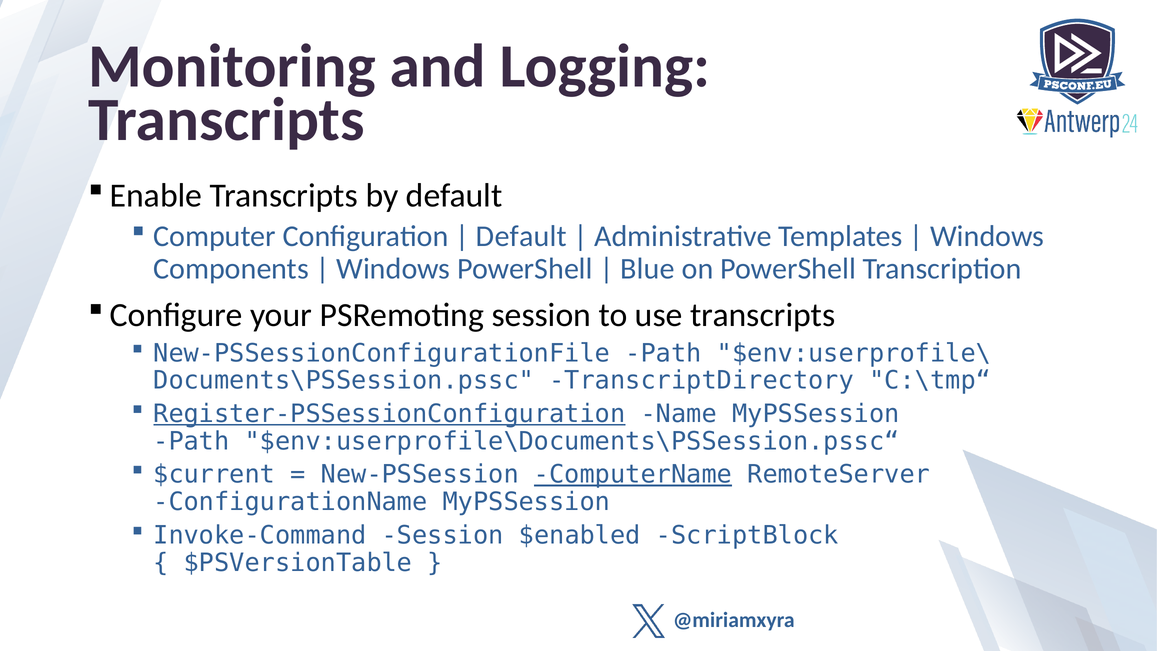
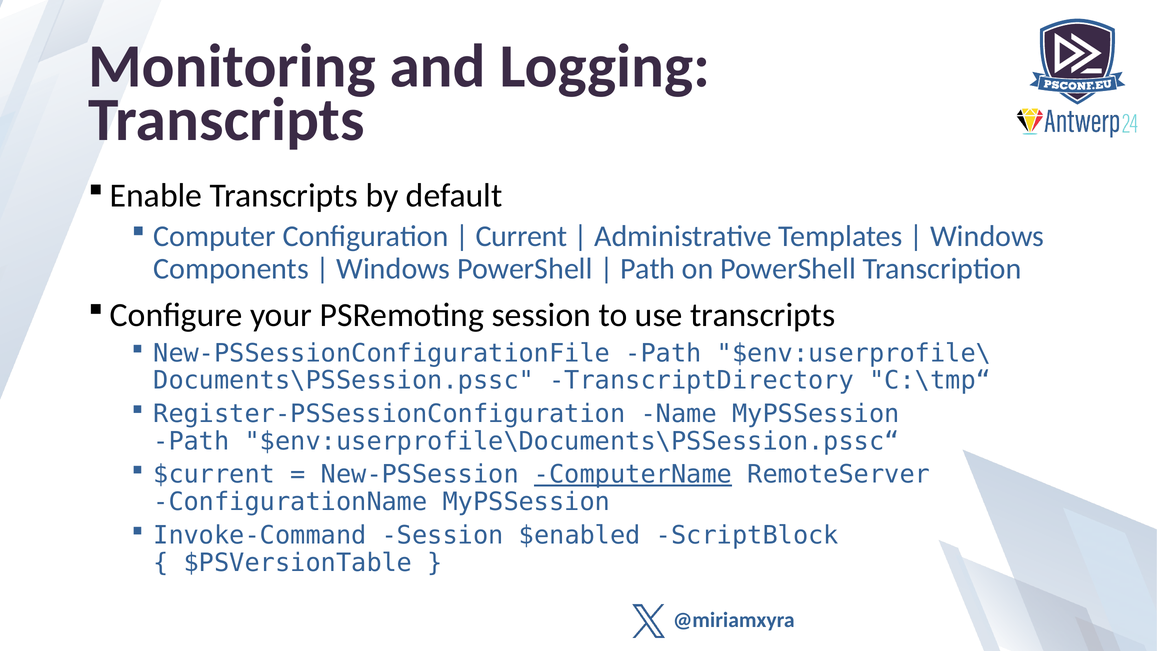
Default at (521, 236): Default -> Current
Blue at (647, 269): Blue -> Path
Register-PSSessionConfiguration underline: present -> none
